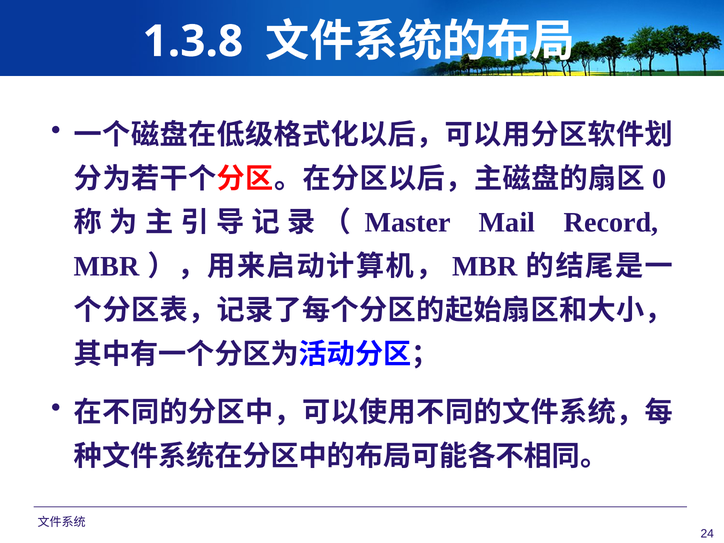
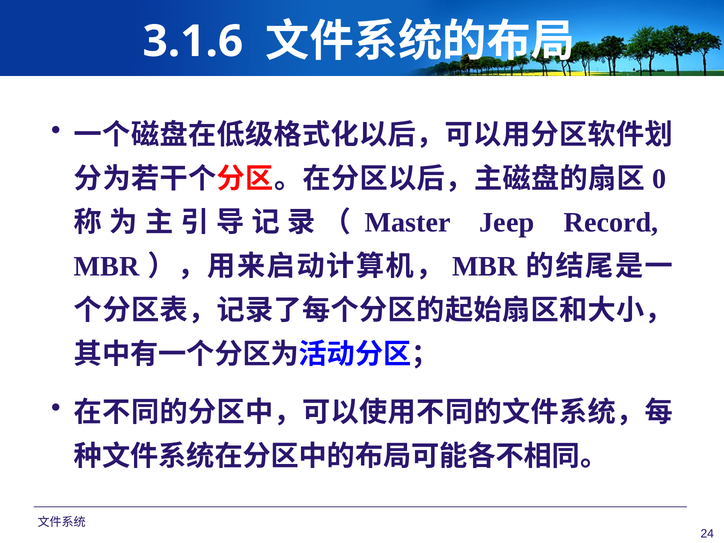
1.3.8: 1.3.8 -> 3.1.6
Mail: Mail -> Jeep
